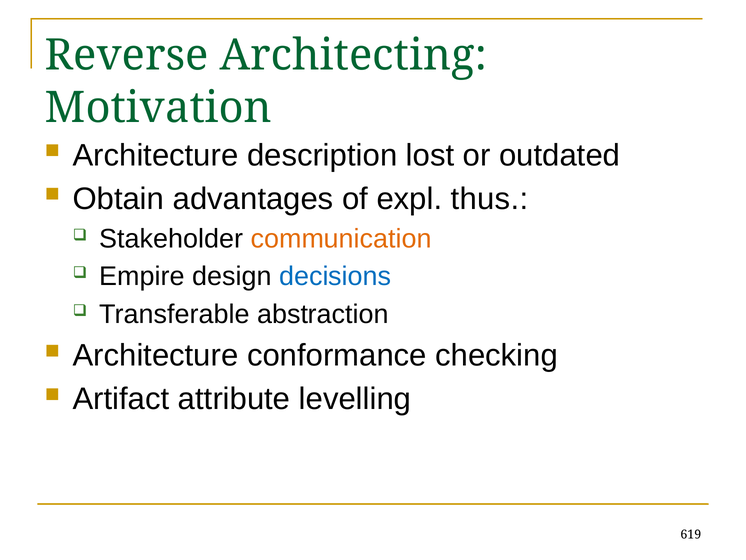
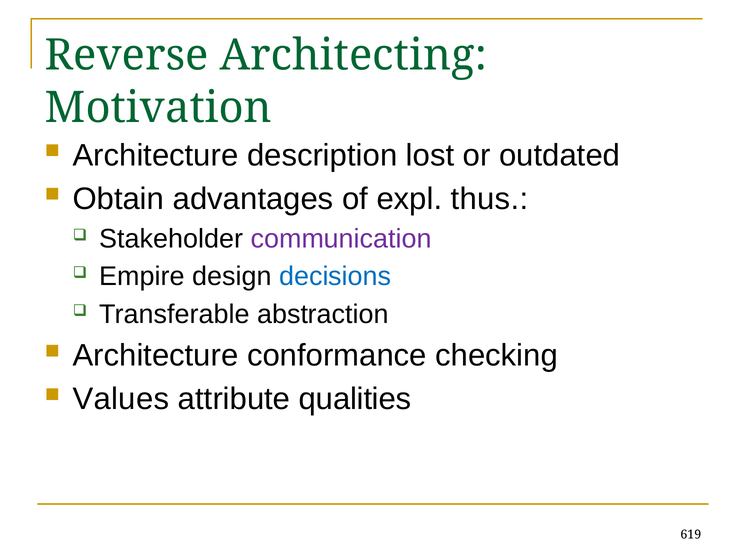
communication colour: orange -> purple
Artifact: Artifact -> Values
levelling: levelling -> qualities
